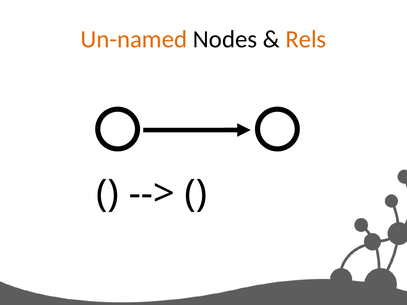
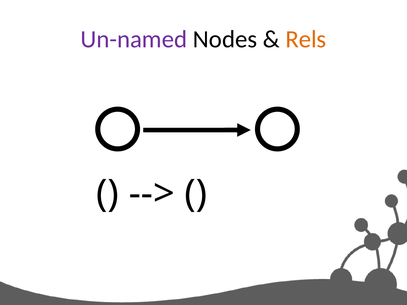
Un-named colour: orange -> purple
